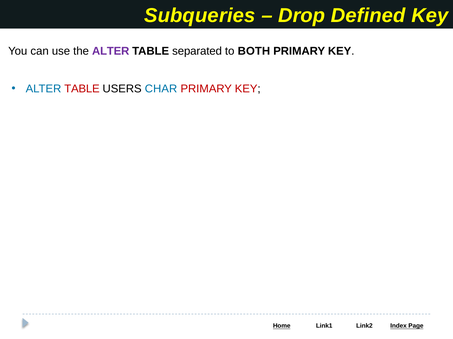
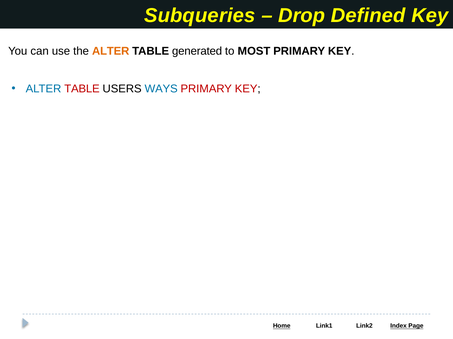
ALTER at (111, 51) colour: purple -> orange
separated: separated -> generated
BOTH: BOTH -> MOST
CHAR: CHAR -> WAYS
